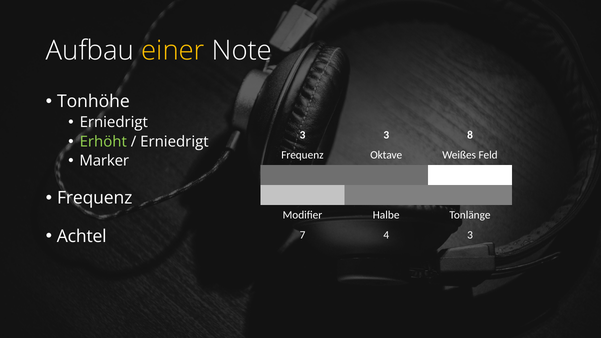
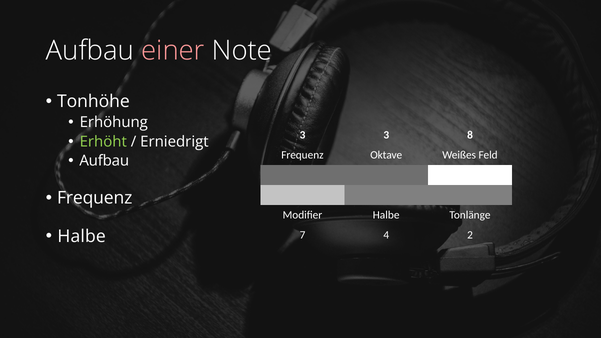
einer colour: yellow -> pink
Erniedrigt at (114, 122): Erniedrigt -> Erhöhung
Marker at (104, 161): Marker -> Aufbau
Achtel at (82, 236): Achtel -> Halbe
4 3: 3 -> 2
